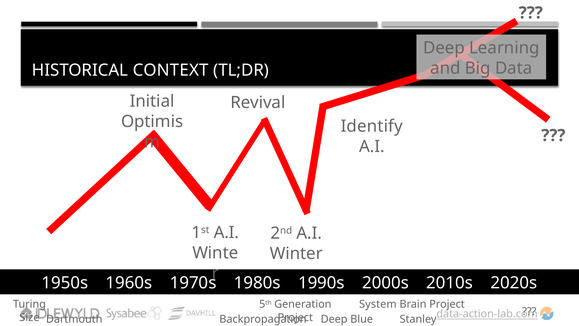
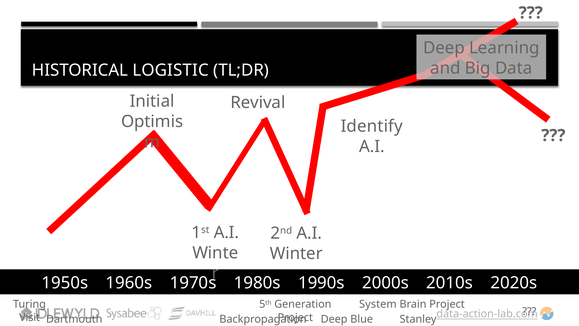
CONTEXT: CONTEXT -> LOGISTIC
Size: Size -> Visit
